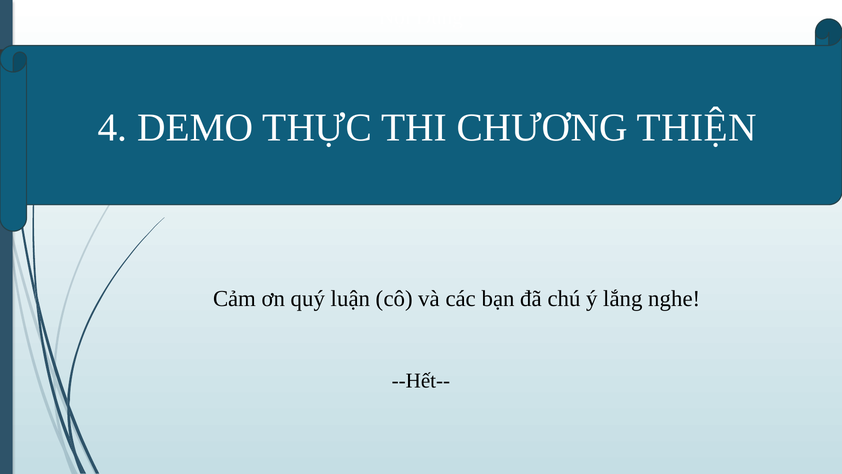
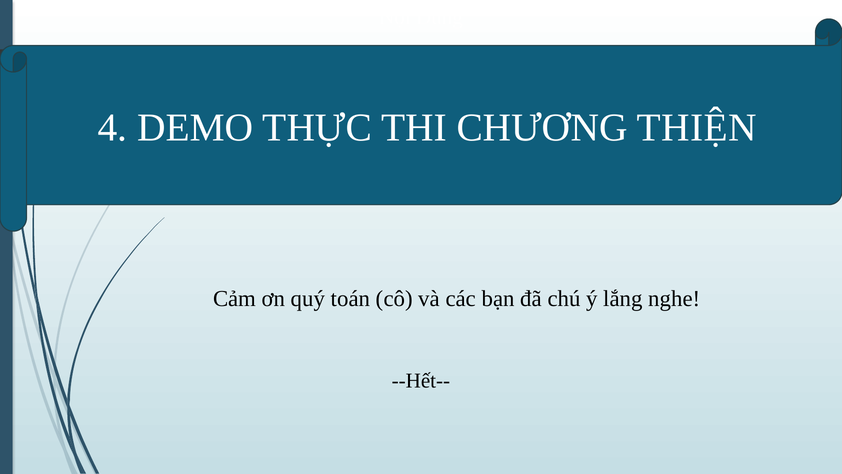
luận: luận -> toán
